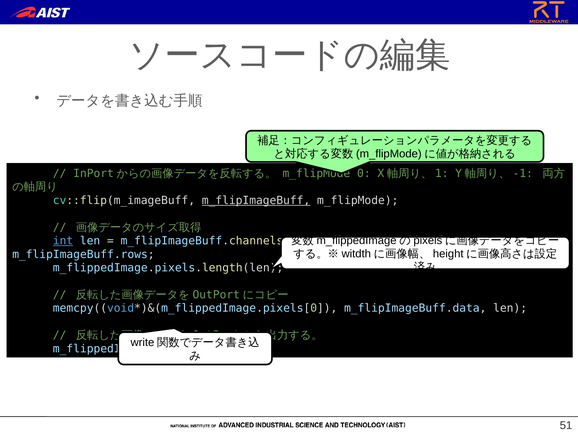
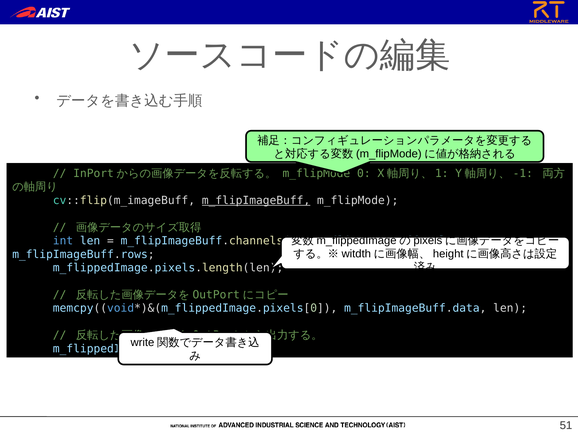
int underline: present -> none
